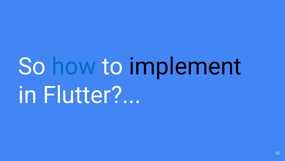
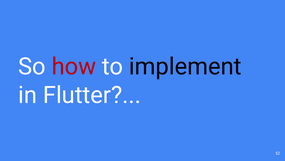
how colour: blue -> red
